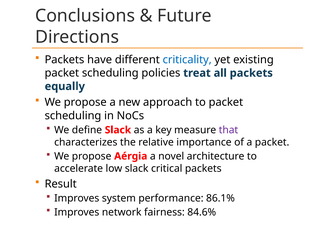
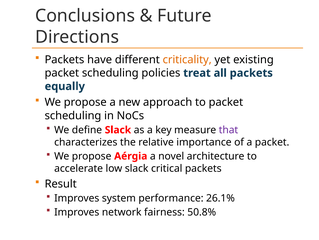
criticality colour: blue -> orange
86.1%: 86.1% -> 26.1%
84.6%: 84.6% -> 50.8%
